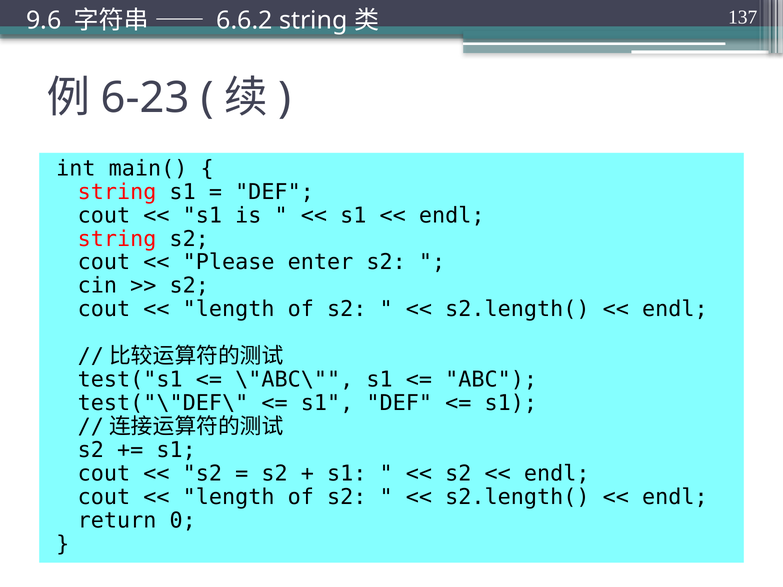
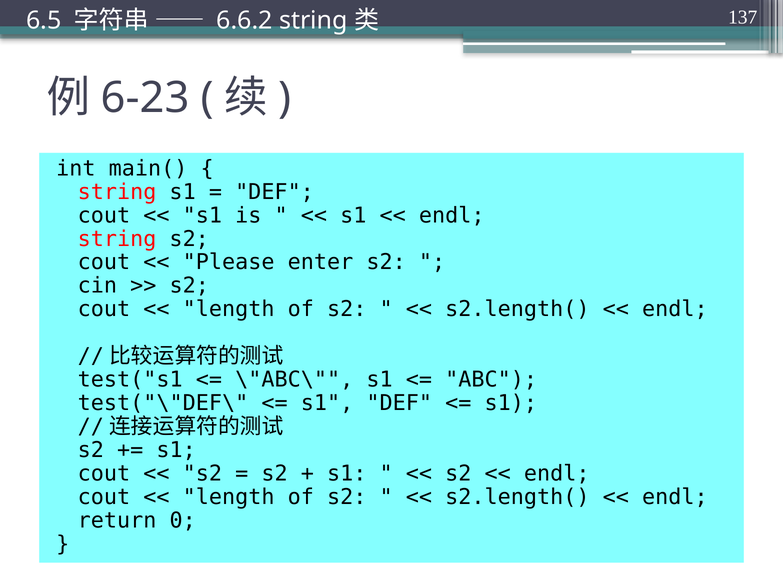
9.6: 9.6 -> 6.5
